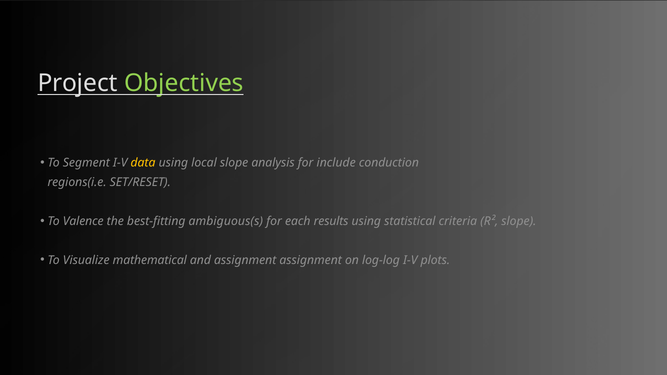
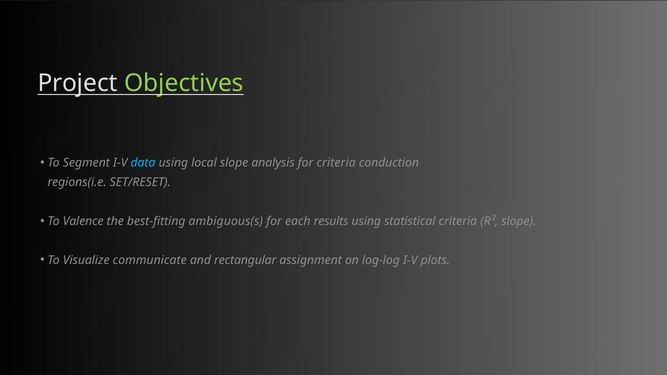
data colour: yellow -> light blue
for include: include -> criteria
mathematical: mathematical -> communicate
and assignment: assignment -> rectangular
